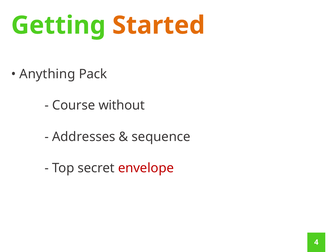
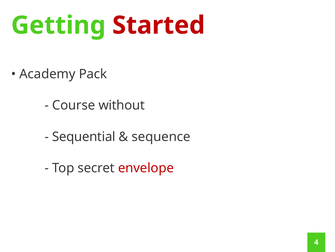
Started colour: orange -> red
Anything: Anything -> Academy
Addresses: Addresses -> Sequential
